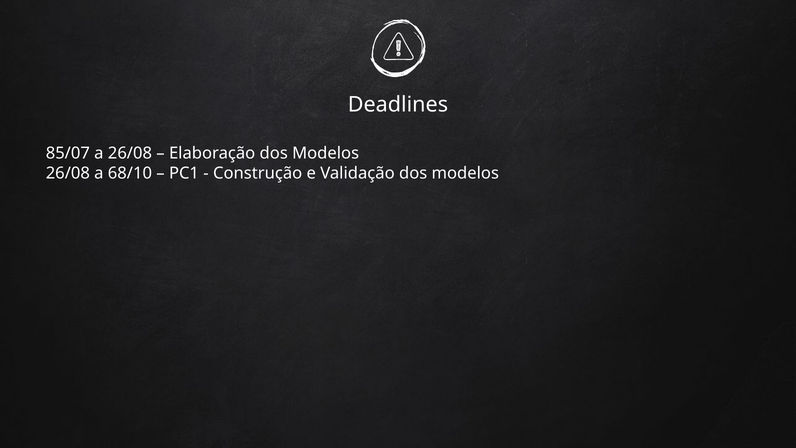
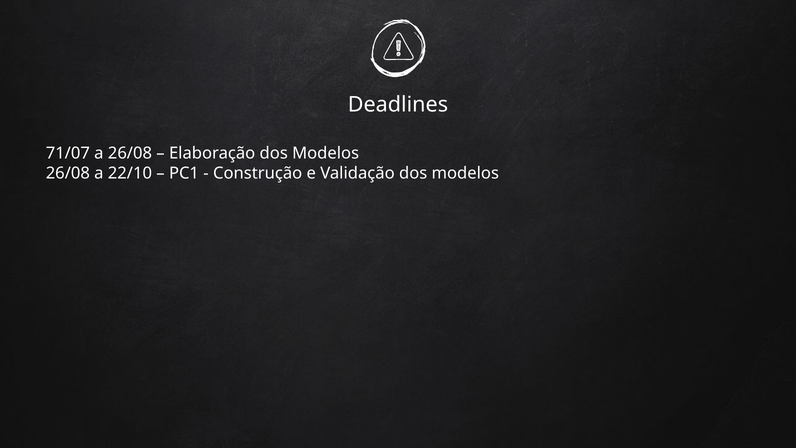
85/07: 85/07 -> 71/07
68/10: 68/10 -> 22/10
